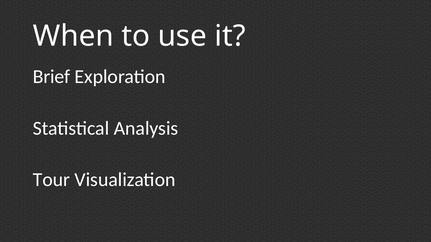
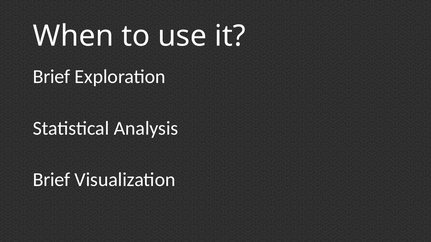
Tour at (51, 180): Tour -> Brief
